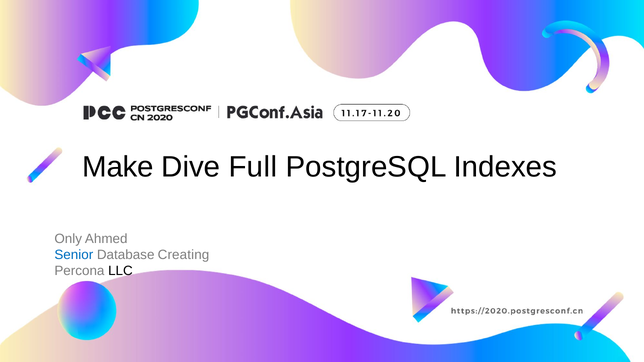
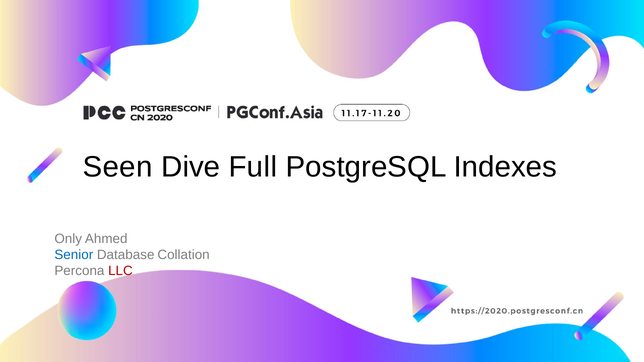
Make: Make -> Seen
Creating: Creating -> Collation
LLC colour: black -> red
